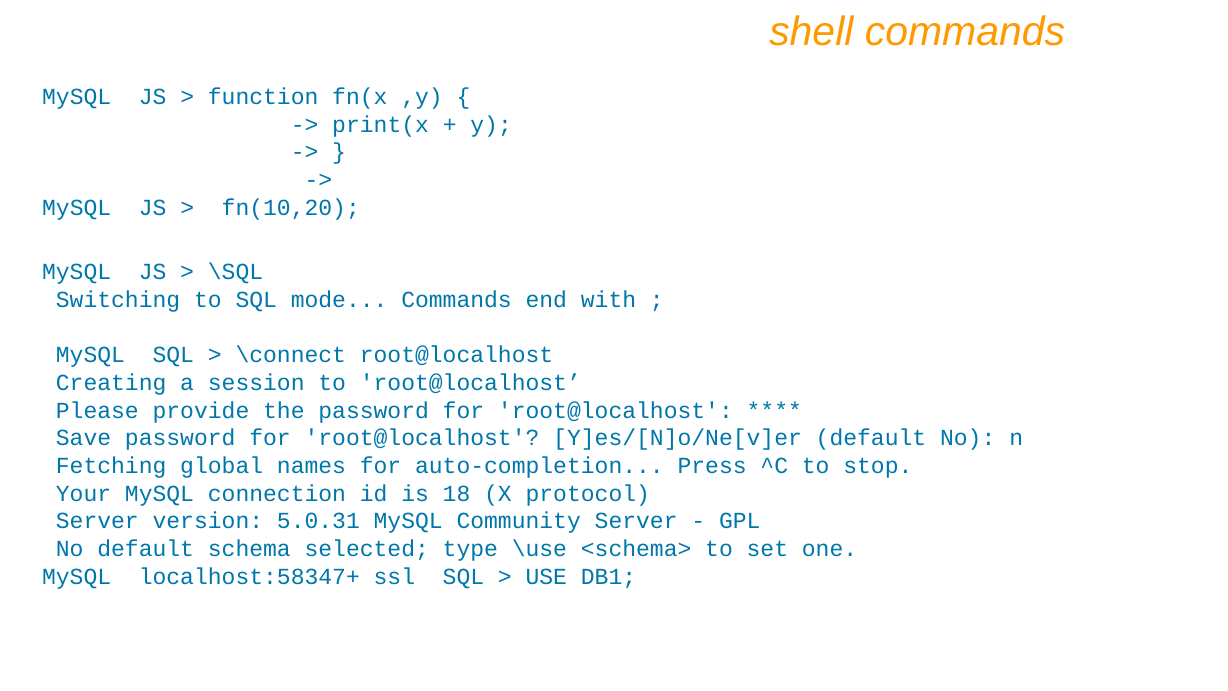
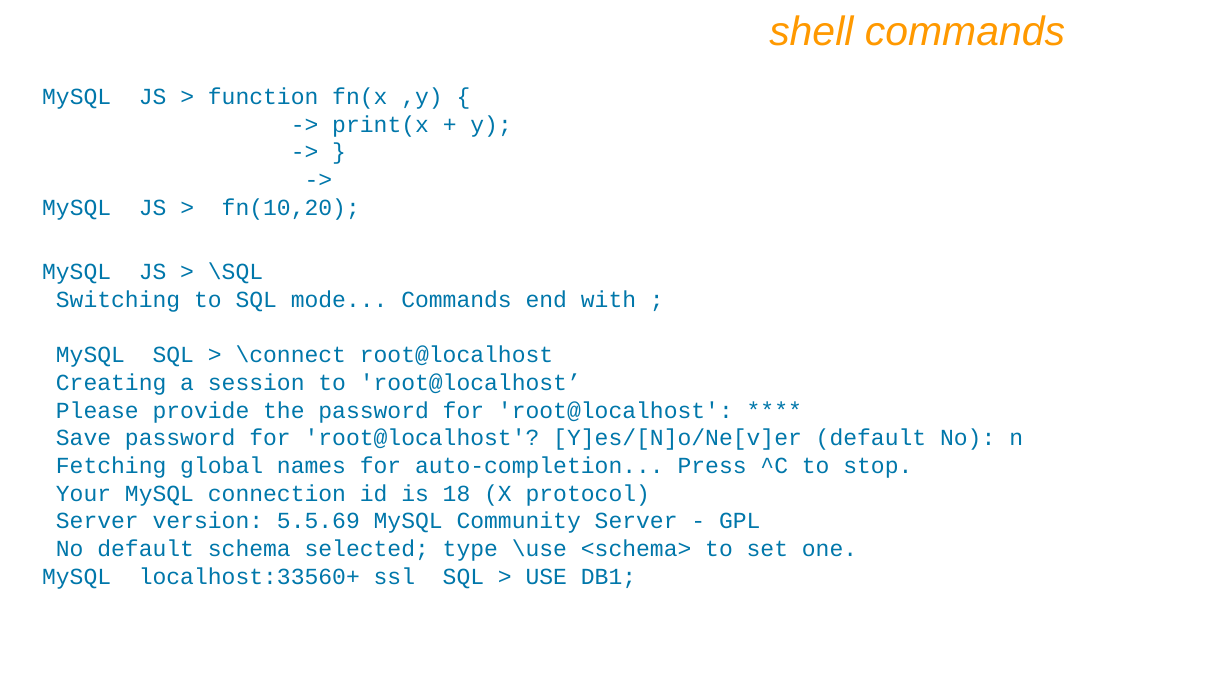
5.0.31: 5.0.31 -> 5.5.69
localhost:58347+: localhost:58347+ -> localhost:33560+
